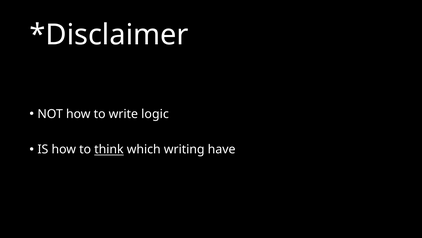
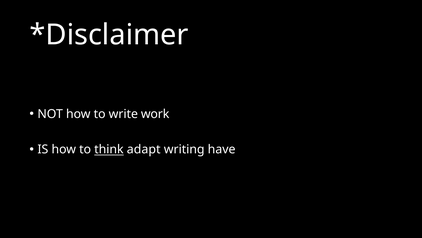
logic: logic -> work
which: which -> adapt
